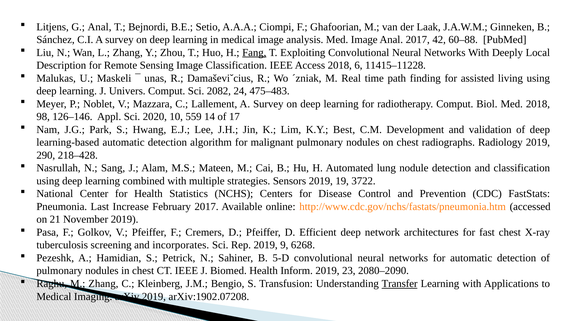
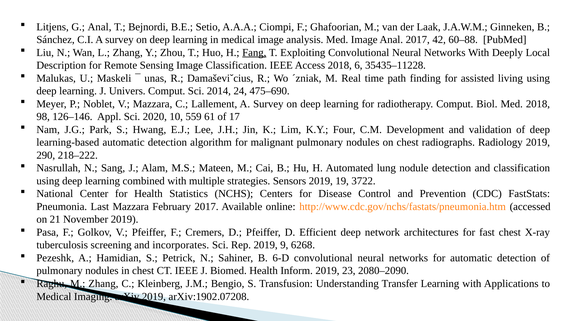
11415–11228: 11415–11228 -> 35435–11228
2082: 2082 -> 2014
475–483: 475–483 -> 475–690
14: 14 -> 61
Best: Best -> Four
218–428: 218–428 -> 218–222
Last Increase: Increase -> Mazzara
5-D: 5-D -> 6-D
Transfer underline: present -> none
